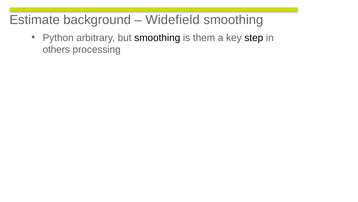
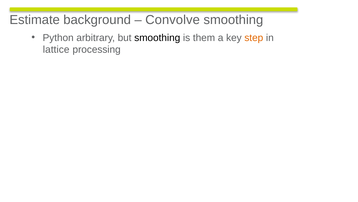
Widefield: Widefield -> Convolve
step colour: black -> orange
others: others -> lattice
